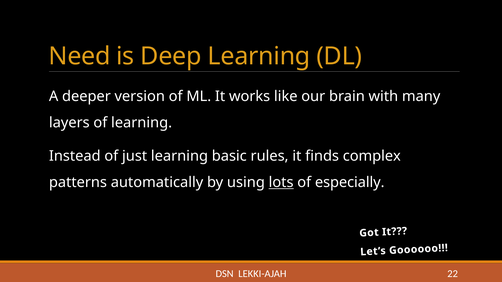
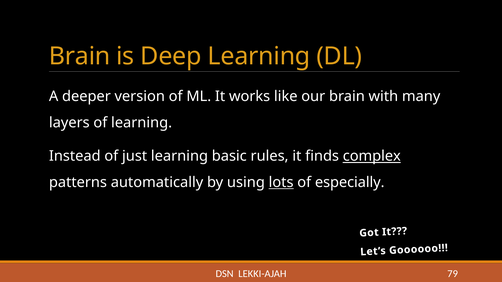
Need at (80, 56): Need -> Brain
complex underline: none -> present
22: 22 -> 79
